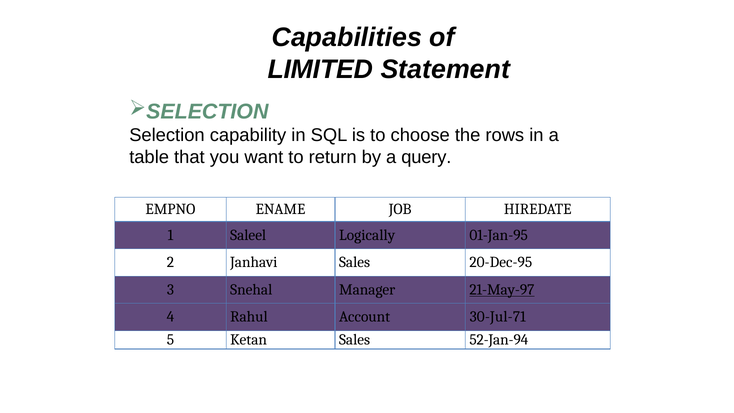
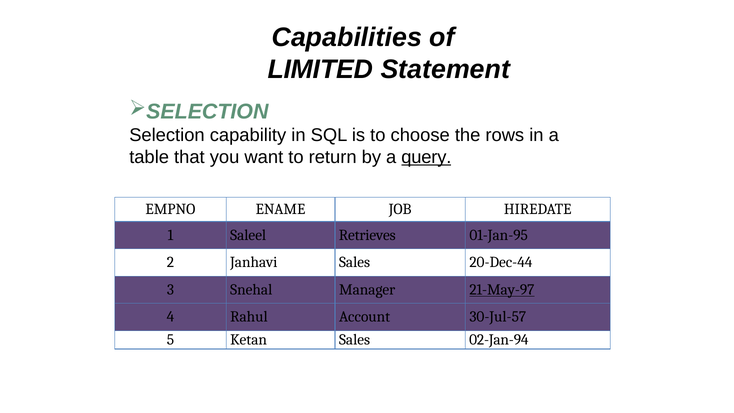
query underline: none -> present
Logically: Logically -> Retrieves
20-Dec-95: 20-Dec-95 -> 20-Dec-44
30-Jul-71: 30-Jul-71 -> 30-Jul-57
52-Jan-94: 52-Jan-94 -> 02-Jan-94
